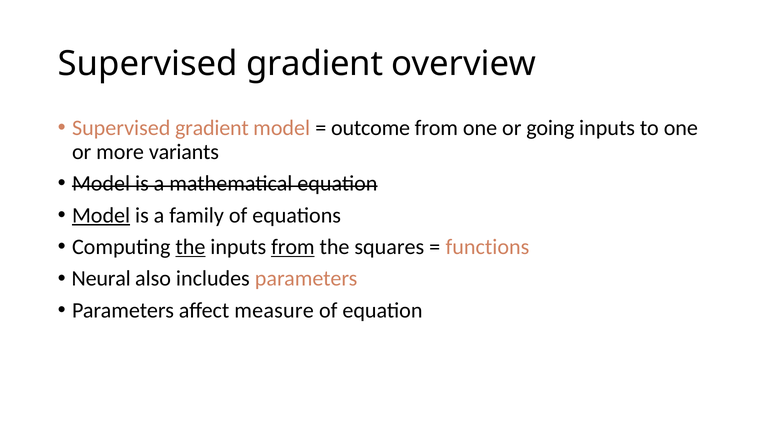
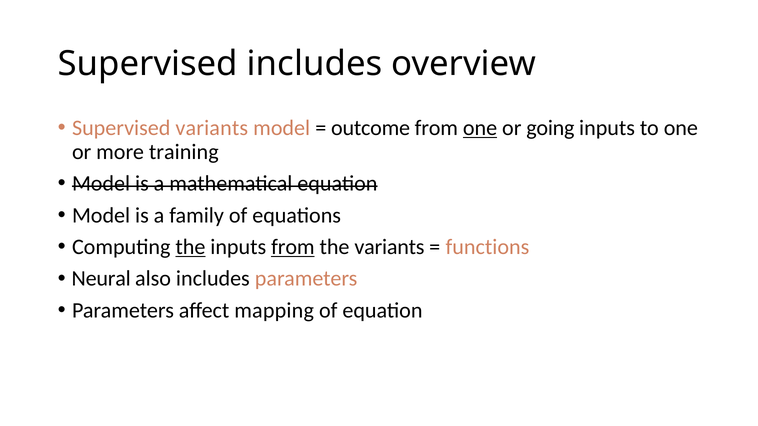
gradient at (315, 64): gradient -> includes
gradient at (212, 128): gradient -> variants
one at (480, 128) underline: none -> present
variants: variants -> training
Model at (101, 215) underline: present -> none
the squares: squares -> variants
measure: measure -> mapping
